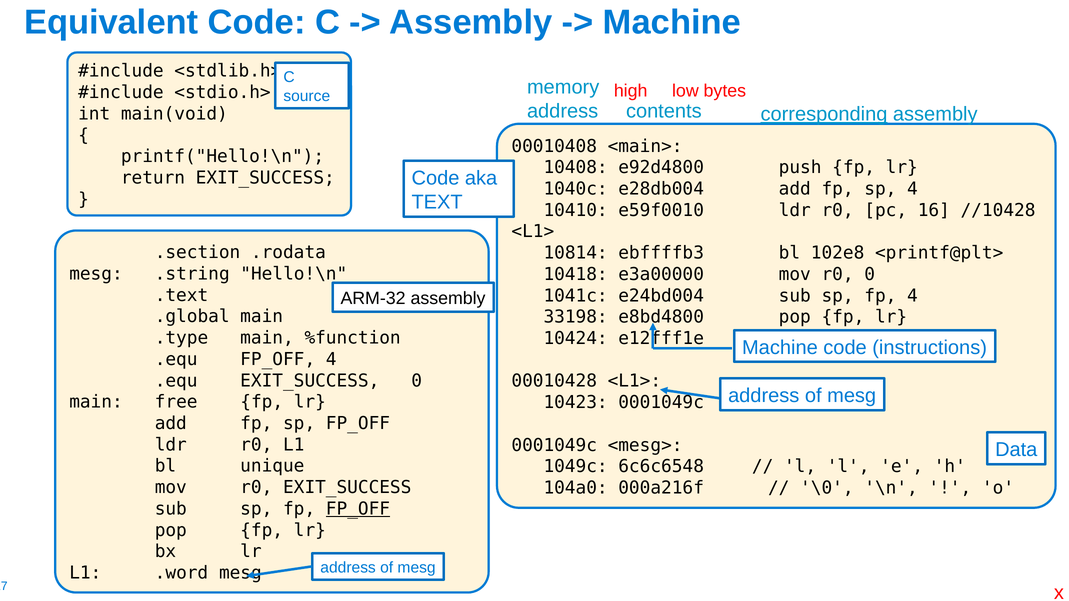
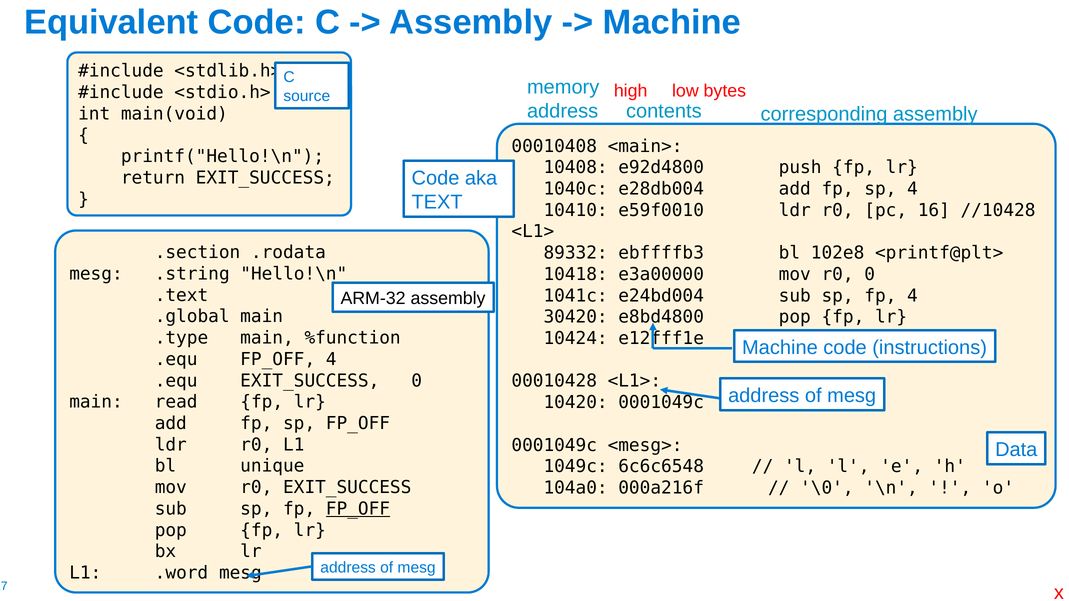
corresponding underline: present -> none
10814: 10814 -> 89332
33198: 33198 -> 30420
free: free -> read
10423: 10423 -> 10420
